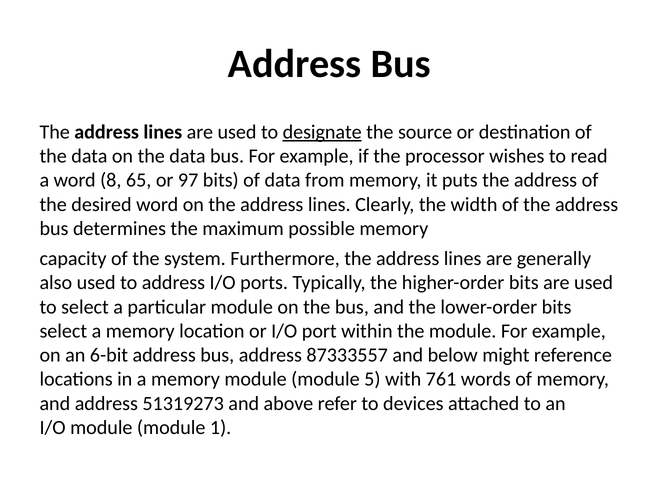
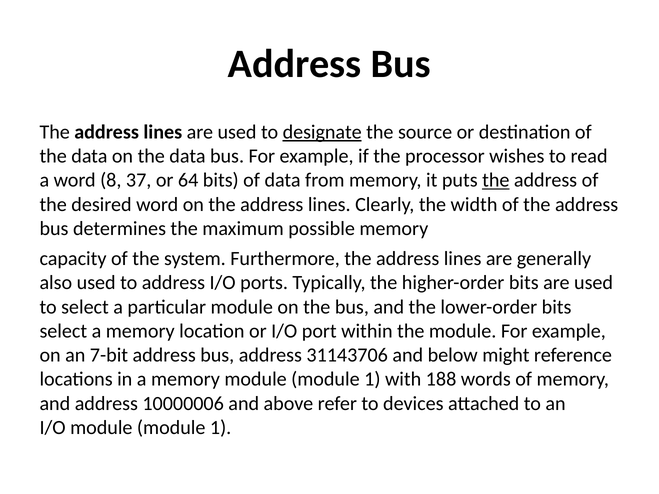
65: 65 -> 37
97: 97 -> 64
the at (496, 180) underline: none -> present
6-bit: 6-bit -> 7-bit
87333557: 87333557 -> 31143706
memory module module 5: 5 -> 1
761: 761 -> 188
51319273: 51319273 -> 10000006
